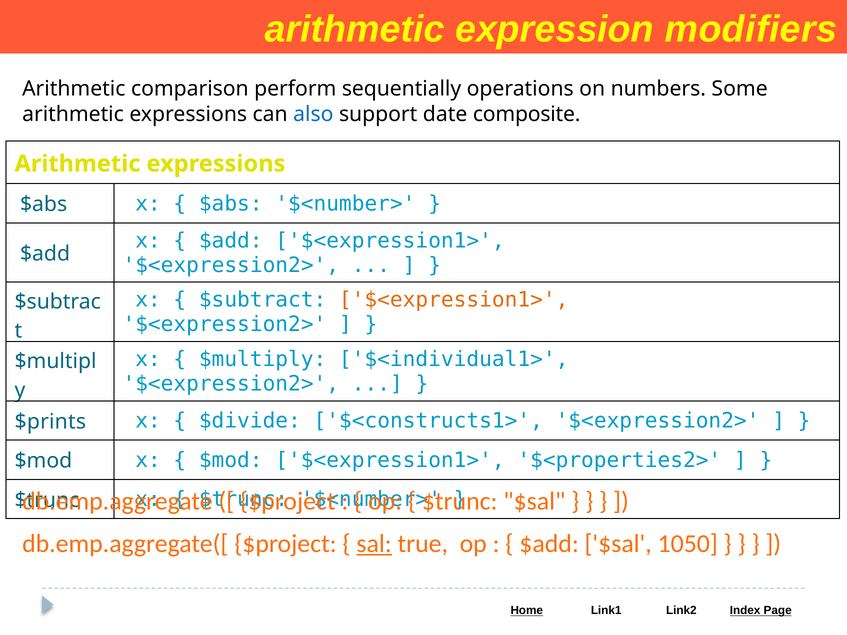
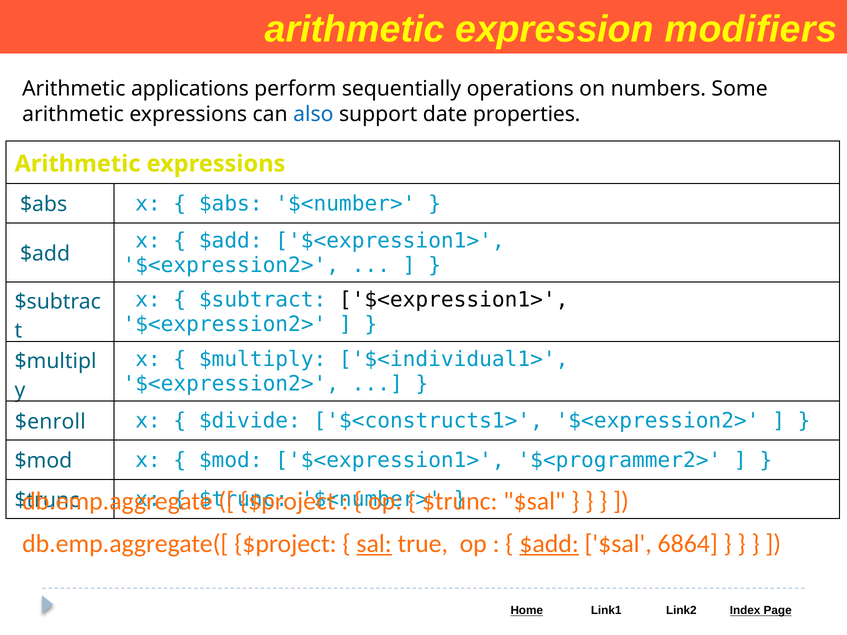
comparison: comparison -> applications
composite: composite -> properties
$<expression1> at (454, 300) colour: orange -> black
$prints: $prints -> $enroll
$<properties2>: $<properties2> -> $<programmer2>
$add at (549, 544) underline: none -> present
1050: 1050 -> 6864
